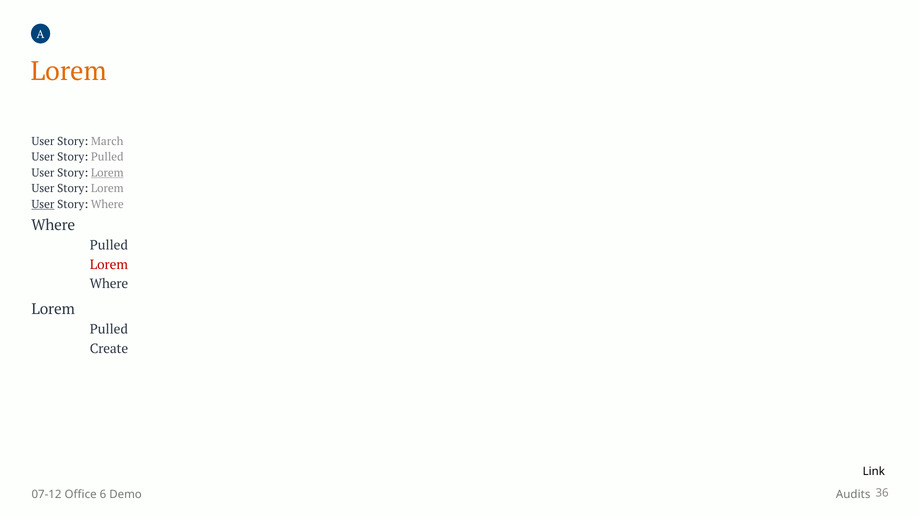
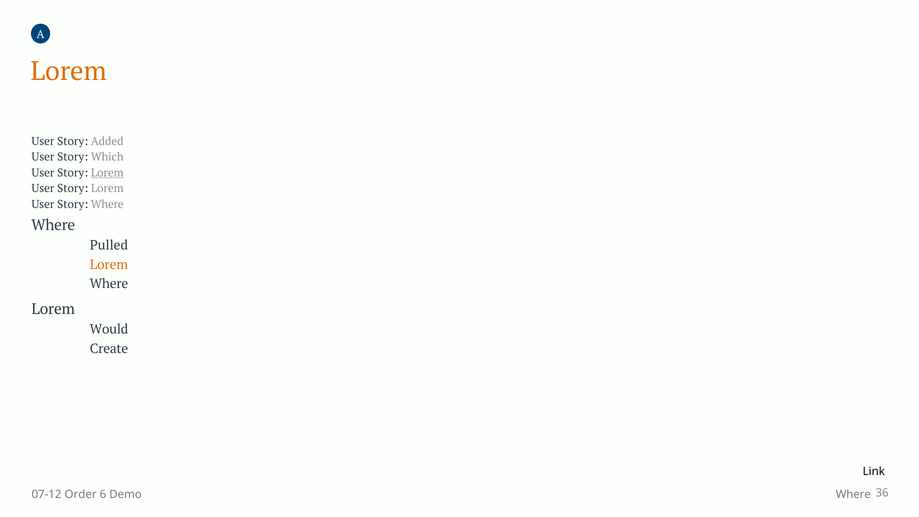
March: March -> Added
Story Pulled: Pulled -> Which
User at (43, 204) underline: present -> none
Lorem at (109, 265) colour: red -> orange
Pulled at (109, 329): Pulled -> Would
Office: Office -> Order
Audits at (853, 494): Audits -> Where
